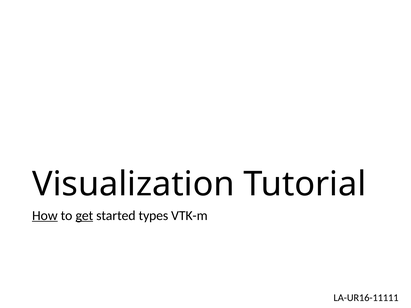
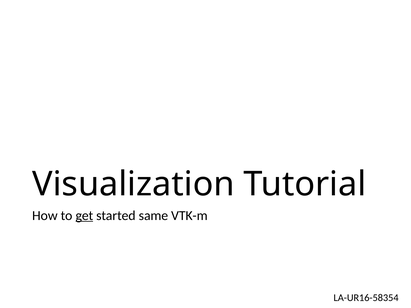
How underline: present -> none
types: types -> same
LA-UR16-11111: LA-UR16-11111 -> LA-UR16-58354
